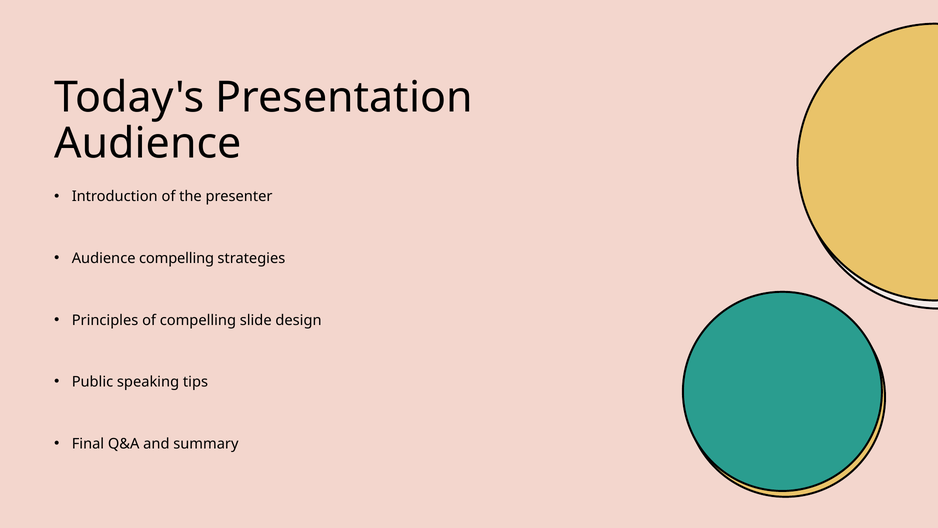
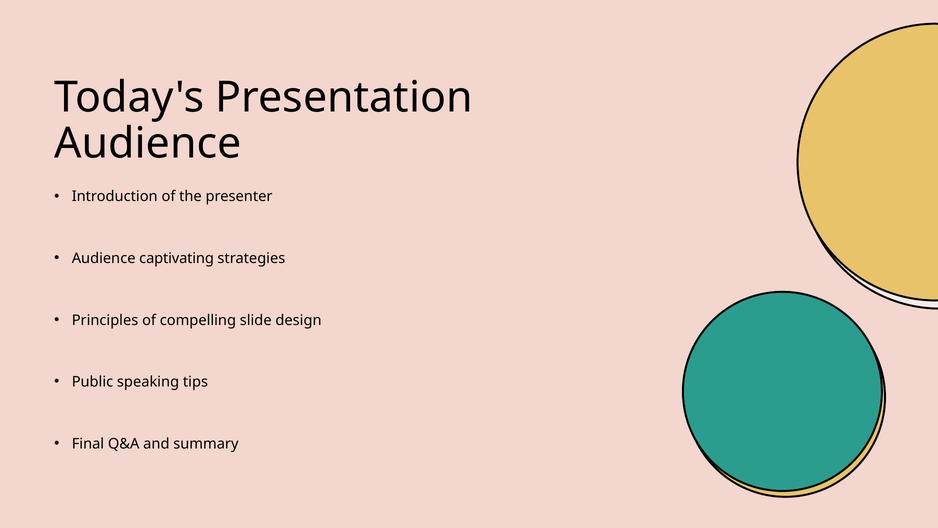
Audience compelling: compelling -> captivating
